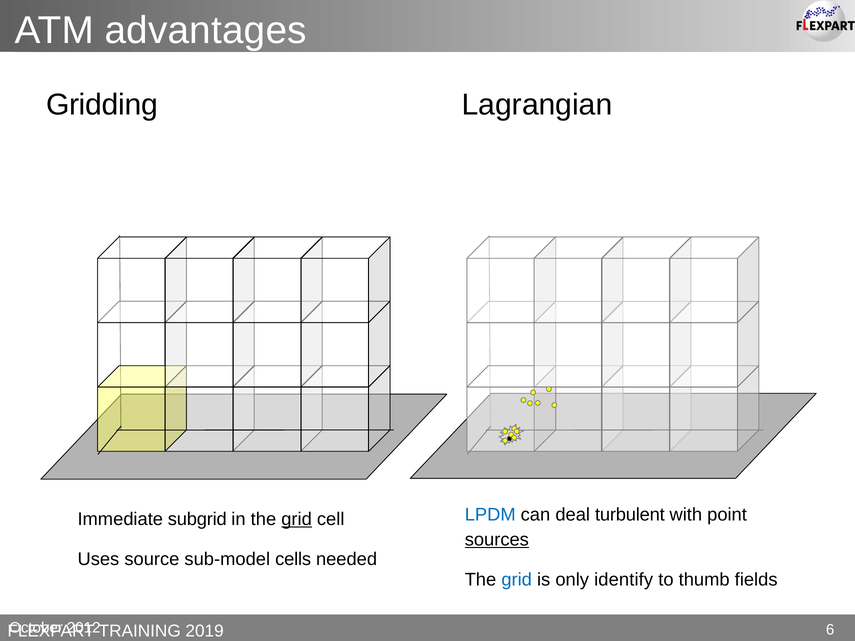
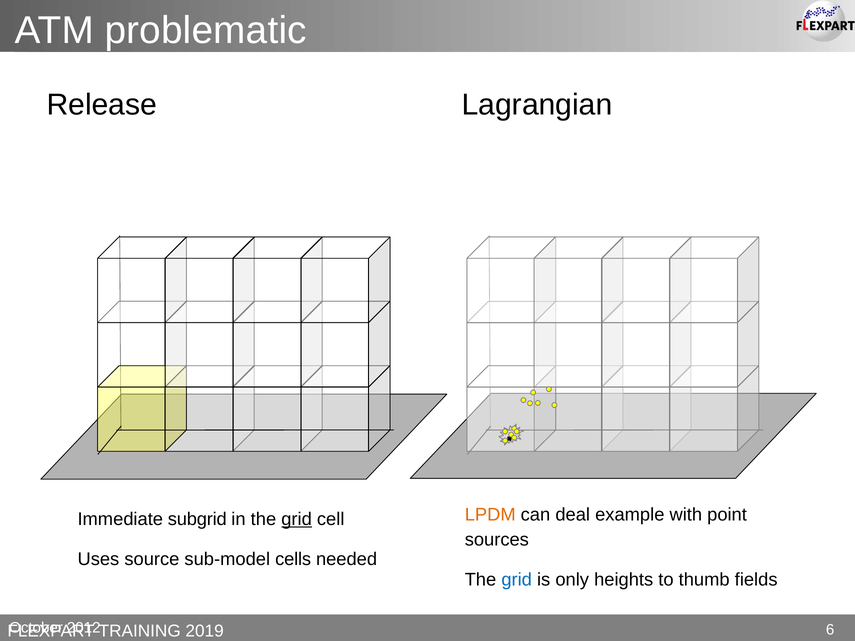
advantages: advantages -> problematic
Gridding: Gridding -> Release
LPDM colour: blue -> orange
turbulent: turbulent -> example
sources underline: present -> none
identify: identify -> heights
